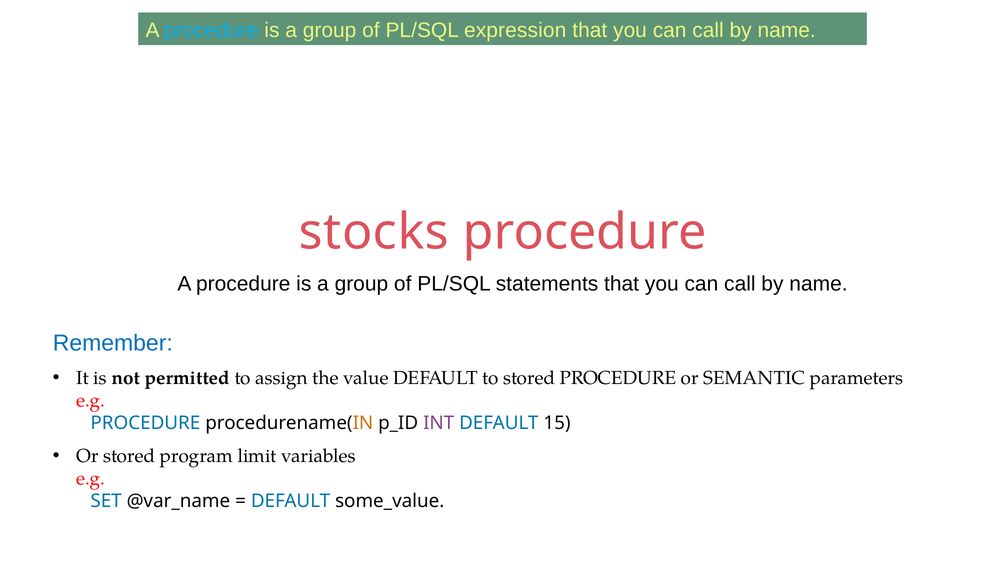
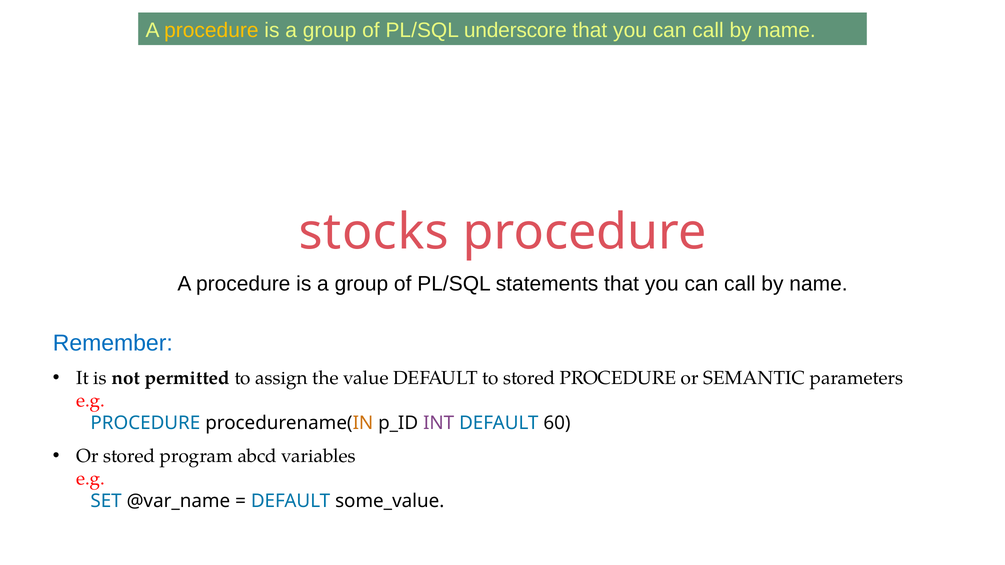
procedure at (211, 30) colour: light blue -> yellow
expression: expression -> underscore
15: 15 -> 60
limit: limit -> abcd
